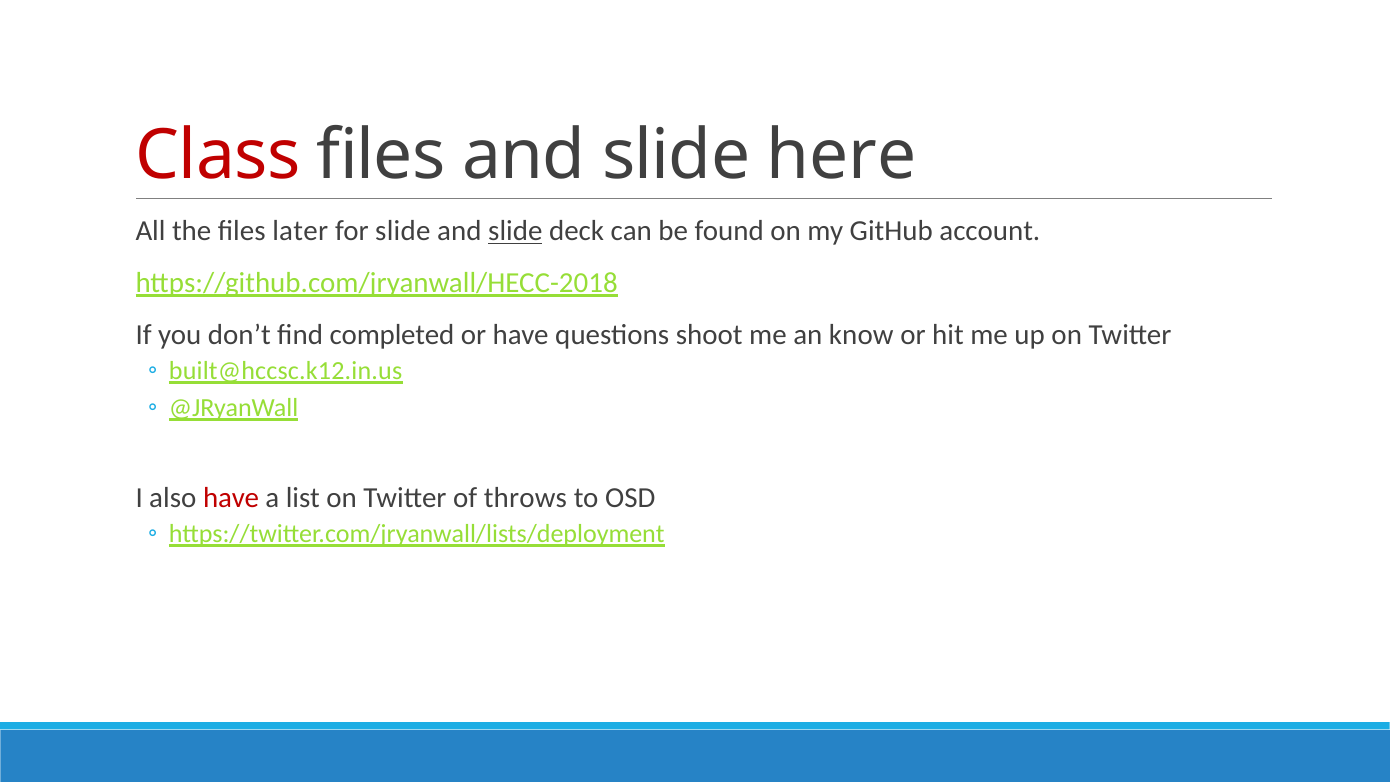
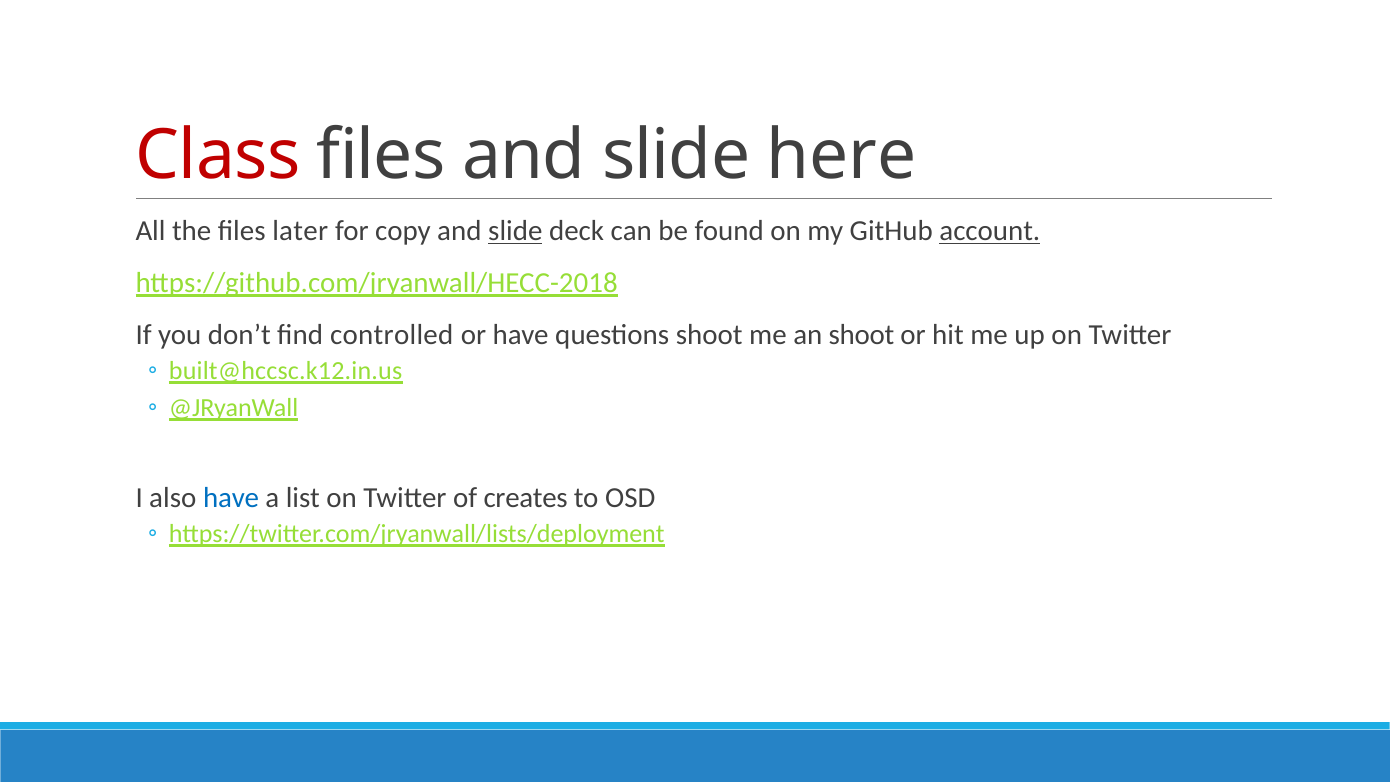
for slide: slide -> copy
account underline: none -> present
completed: completed -> controlled
an know: know -> shoot
have at (231, 498) colour: red -> blue
throws: throws -> creates
